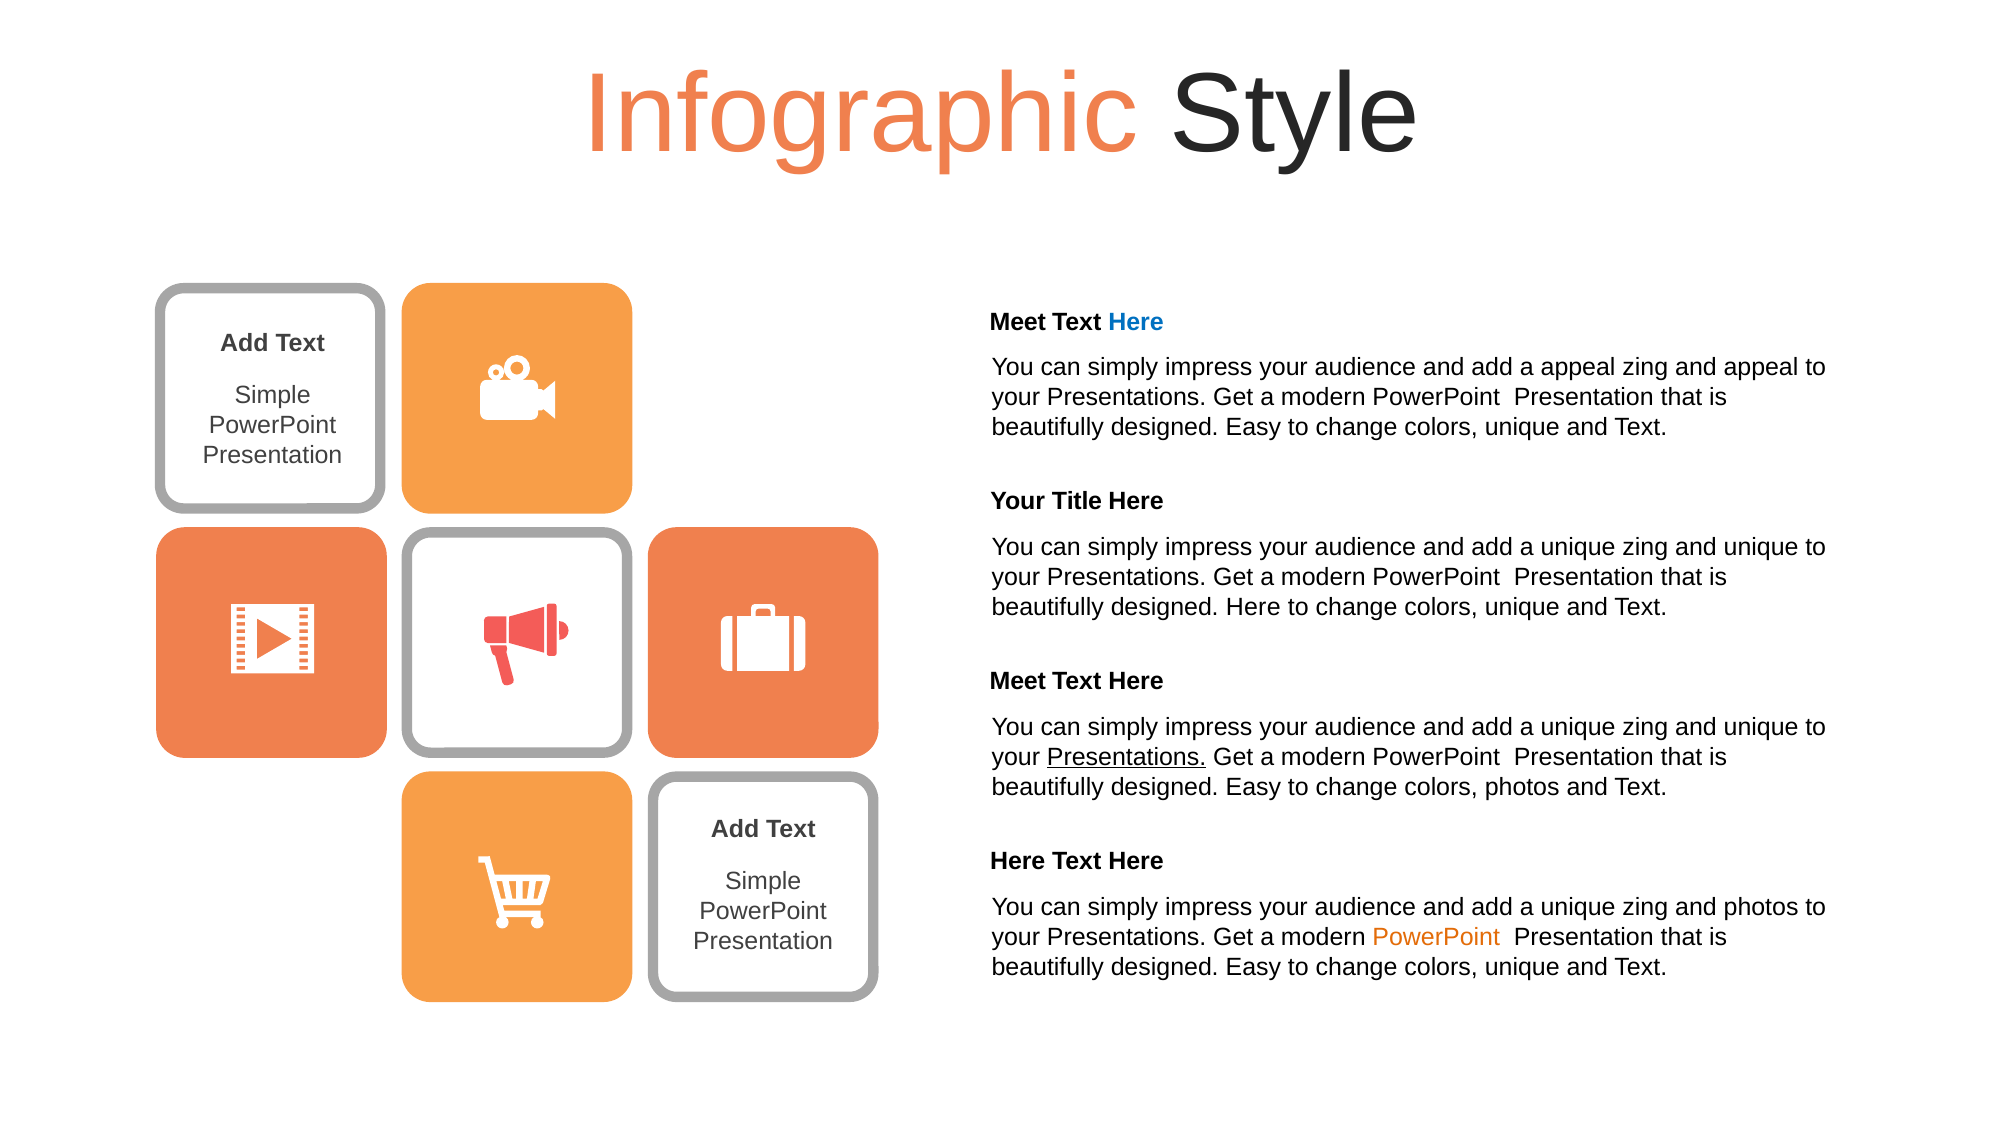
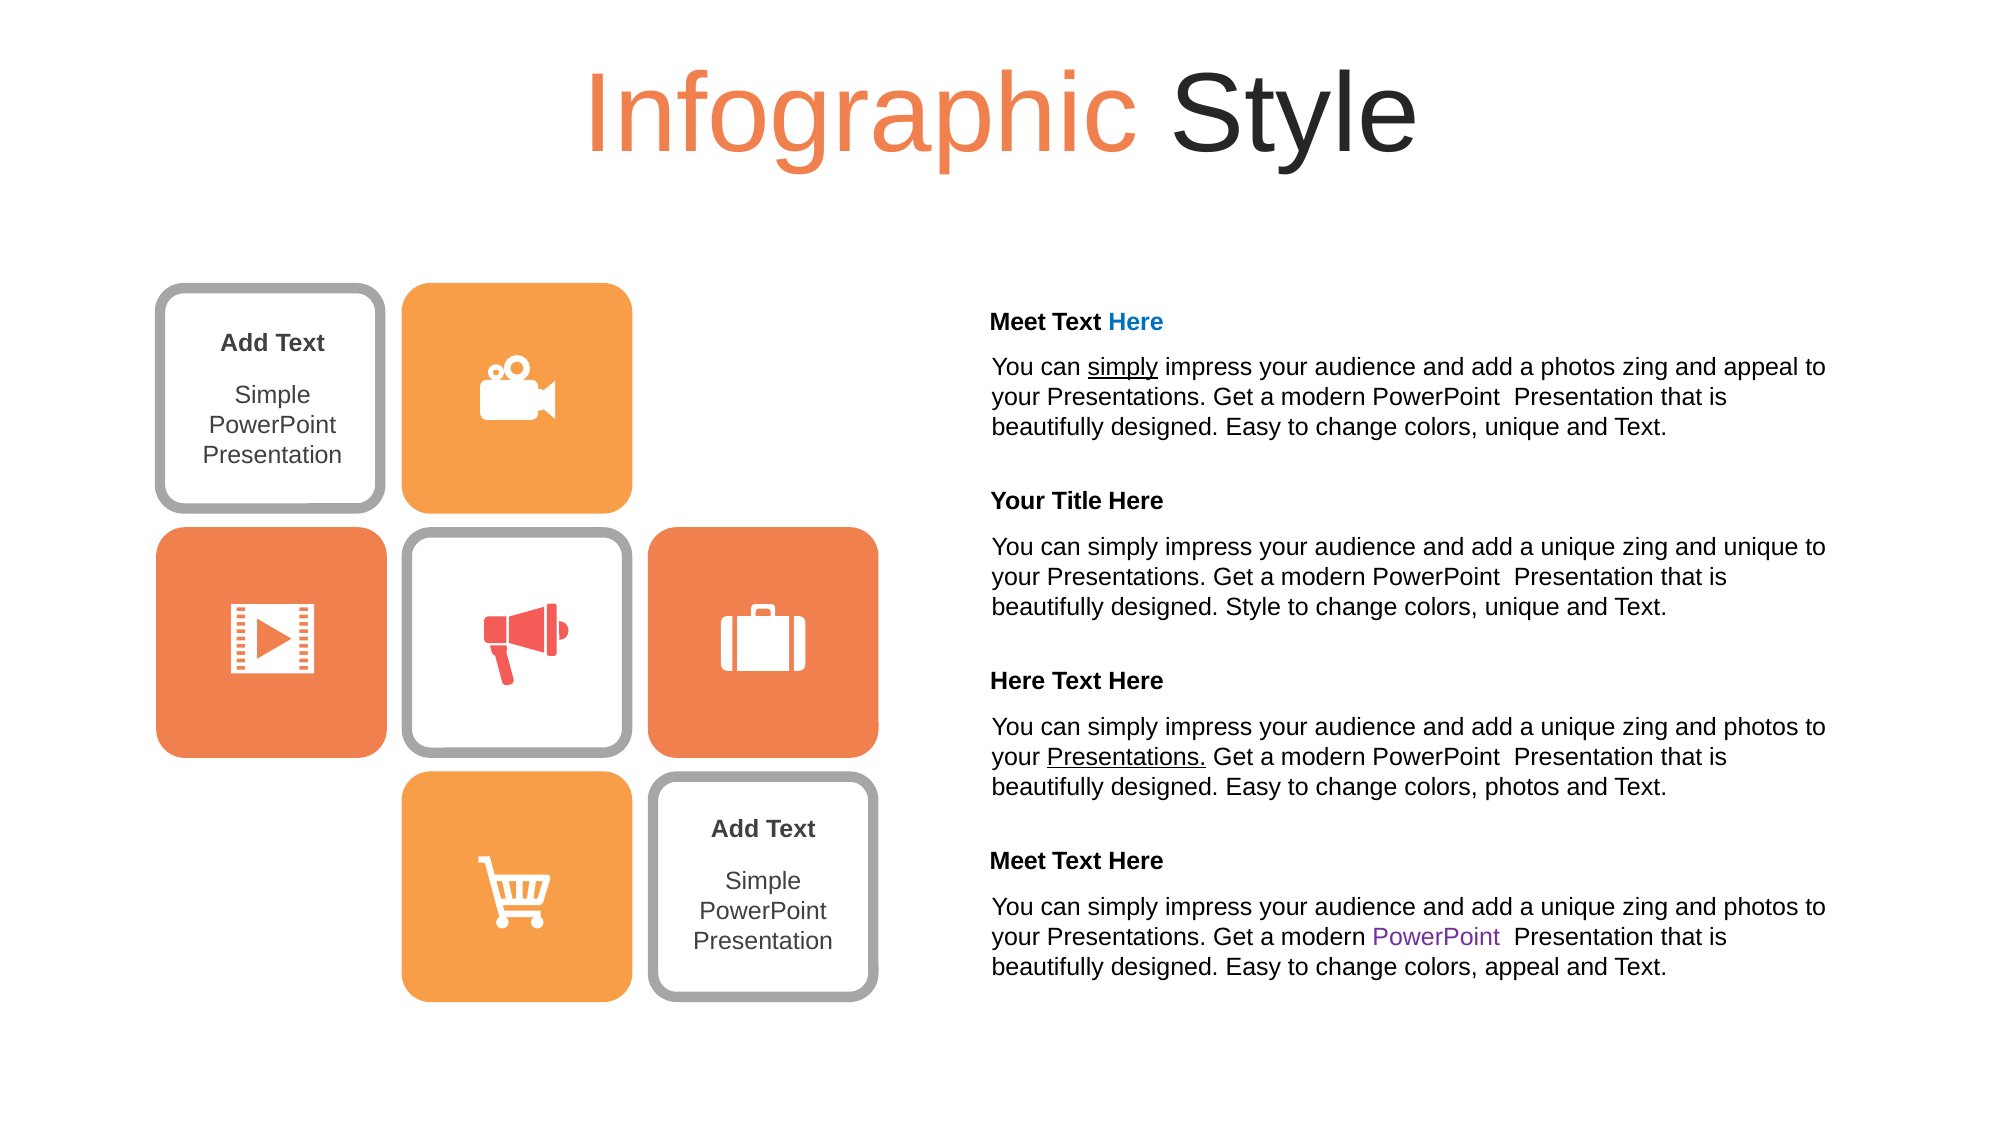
simply at (1123, 367) underline: none -> present
a appeal: appeal -> photos
designed Here: Here -> Style
Meet at (1018, 681): Meet -> Here
unique at (1761, 727): unique -> photos
Here at (1018, 861): Here -> Meet
PowerPoint at (1436, 937) colour: orange -> purple
unique at (1522, 967): unique -> appeal
